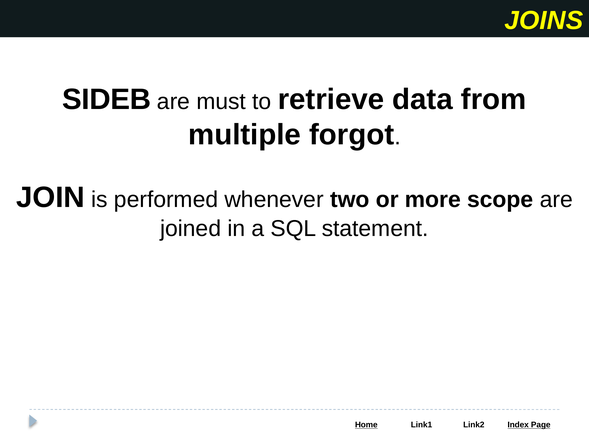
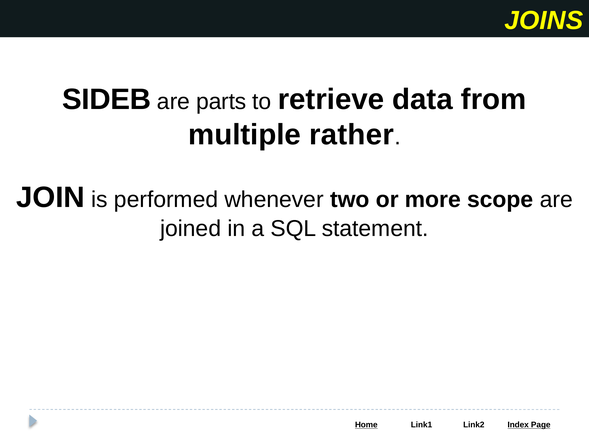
must: must -> parts
forgot: forgot -> rather
